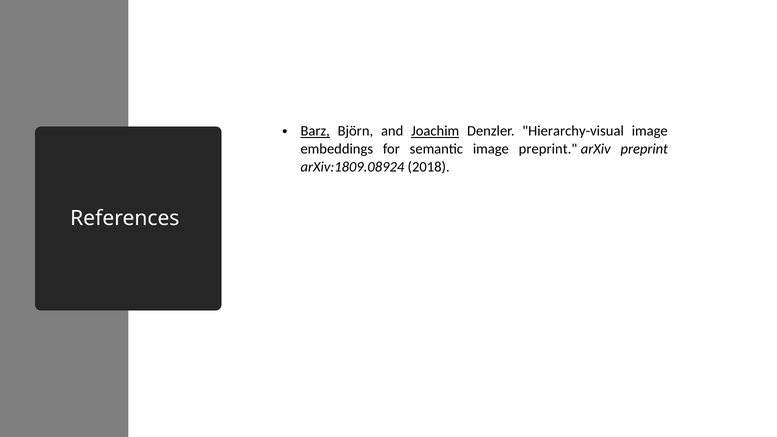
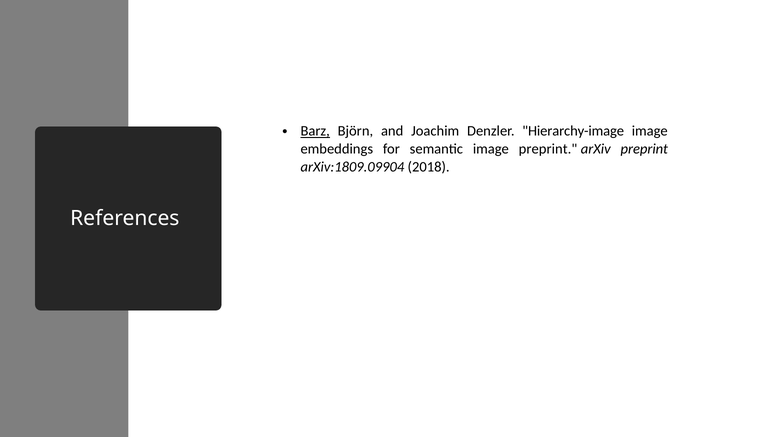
Joachim underline: present -> none
Hierarchy-visual: Hierarchy-visual -> Hierarchy-image
arXiv:1809.08924: arXiv:1809.08924 -> arXiv:1809.09904
